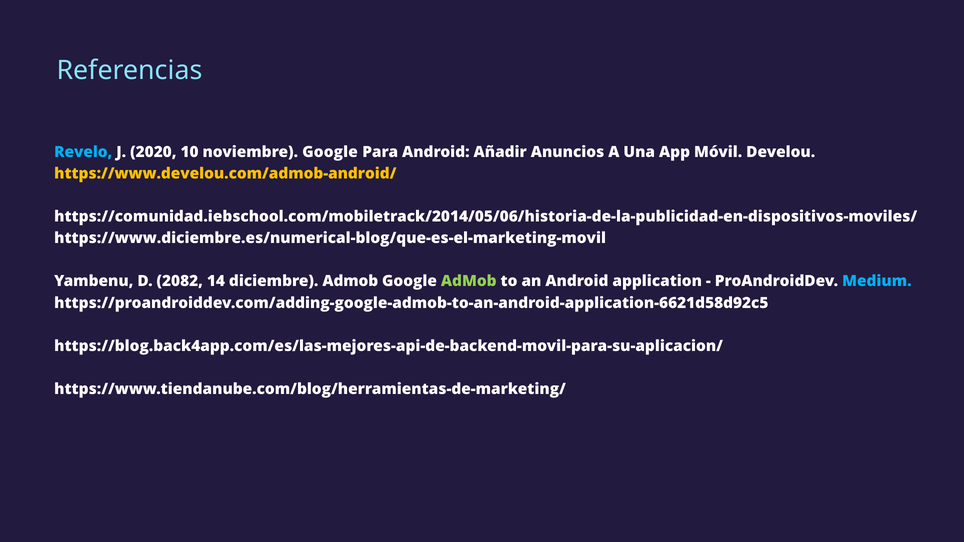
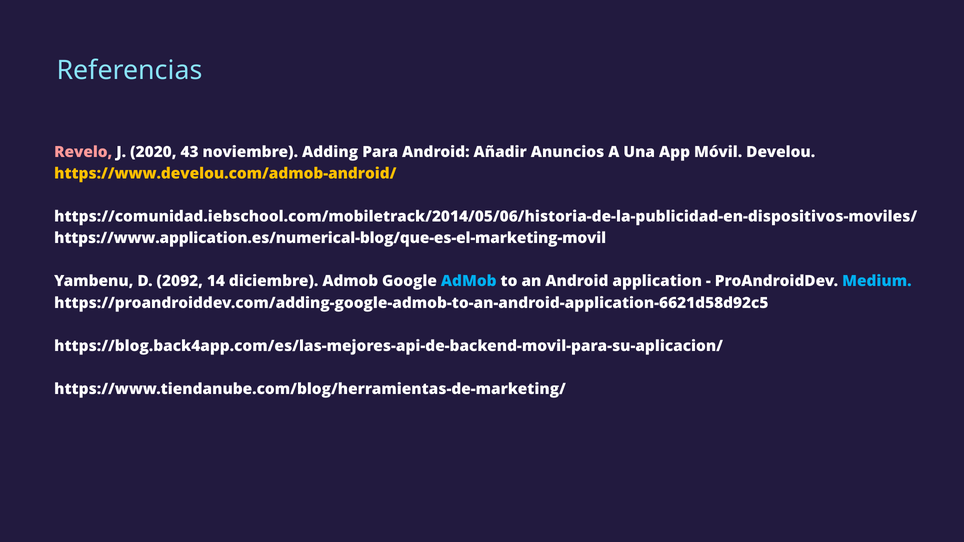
Revelo colour: light blue -> pink
10: 10 -> 43
noviembre Google: Google -> Adding
https://www.diciembre.es/numerical-blog/que-es-el-marketing-movil: https://www.diciembre.es/numerical-blog/que-es-el-marketing-movil -> https://www.application.es/numerical-blog/que-es-el-marketing-movil
2082: 2082 -> 2092
AdMob at (469, 282) colour: light green -> light blue
